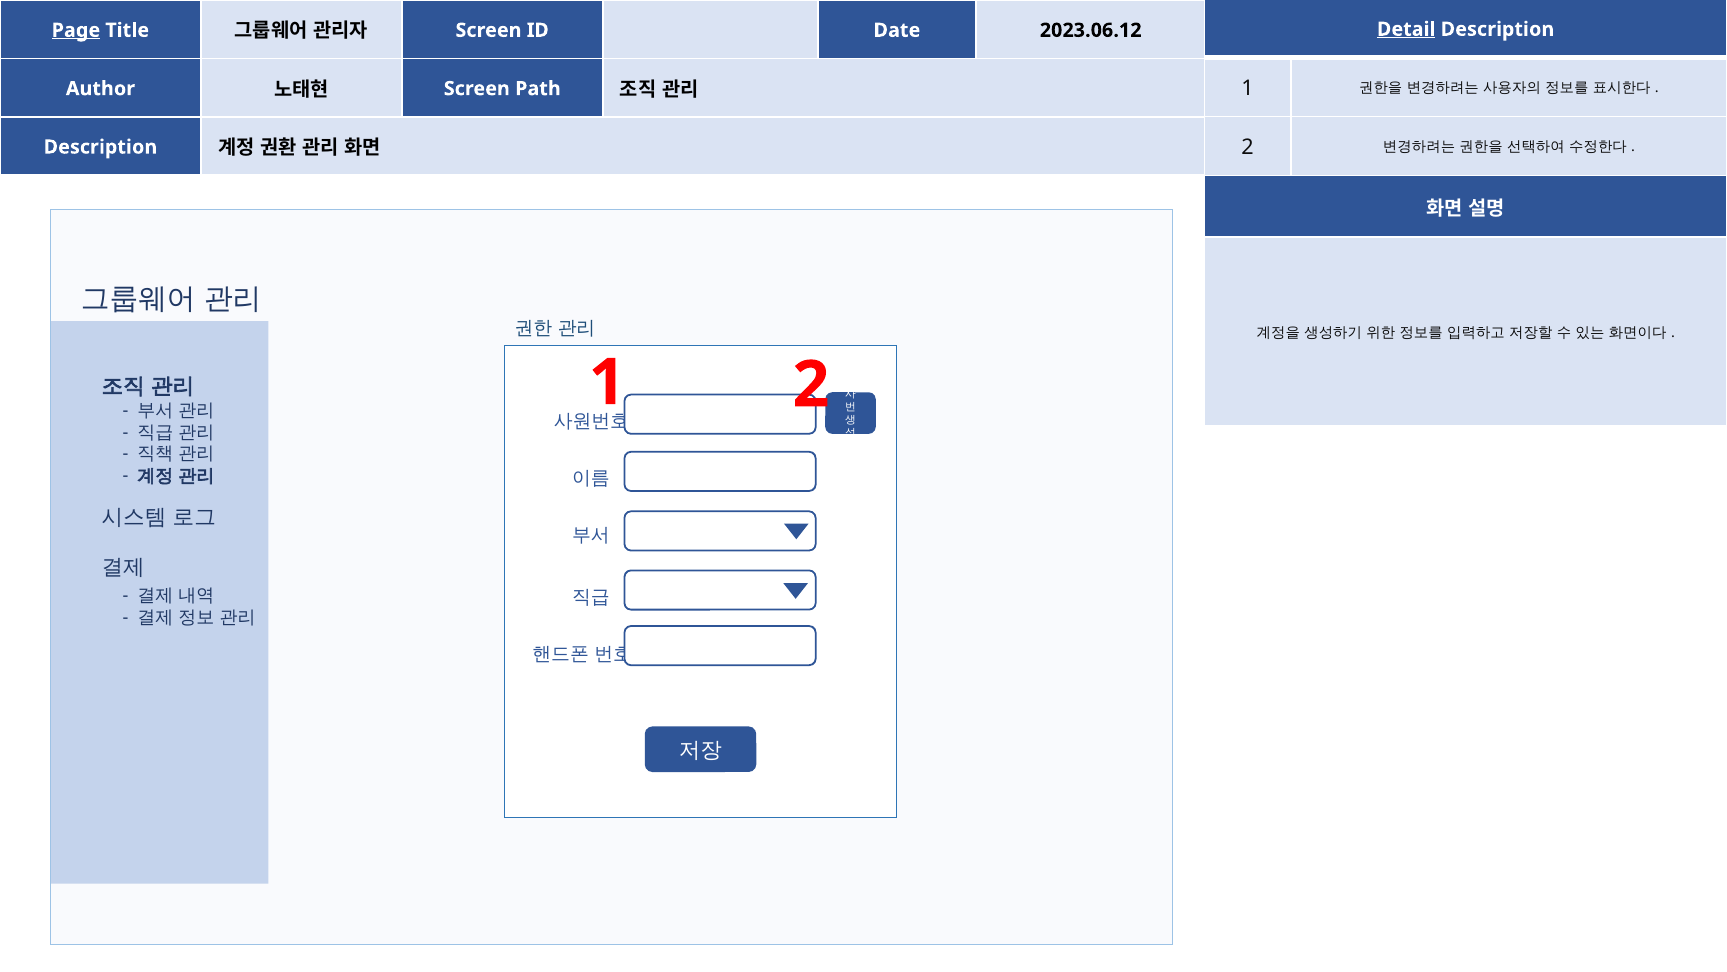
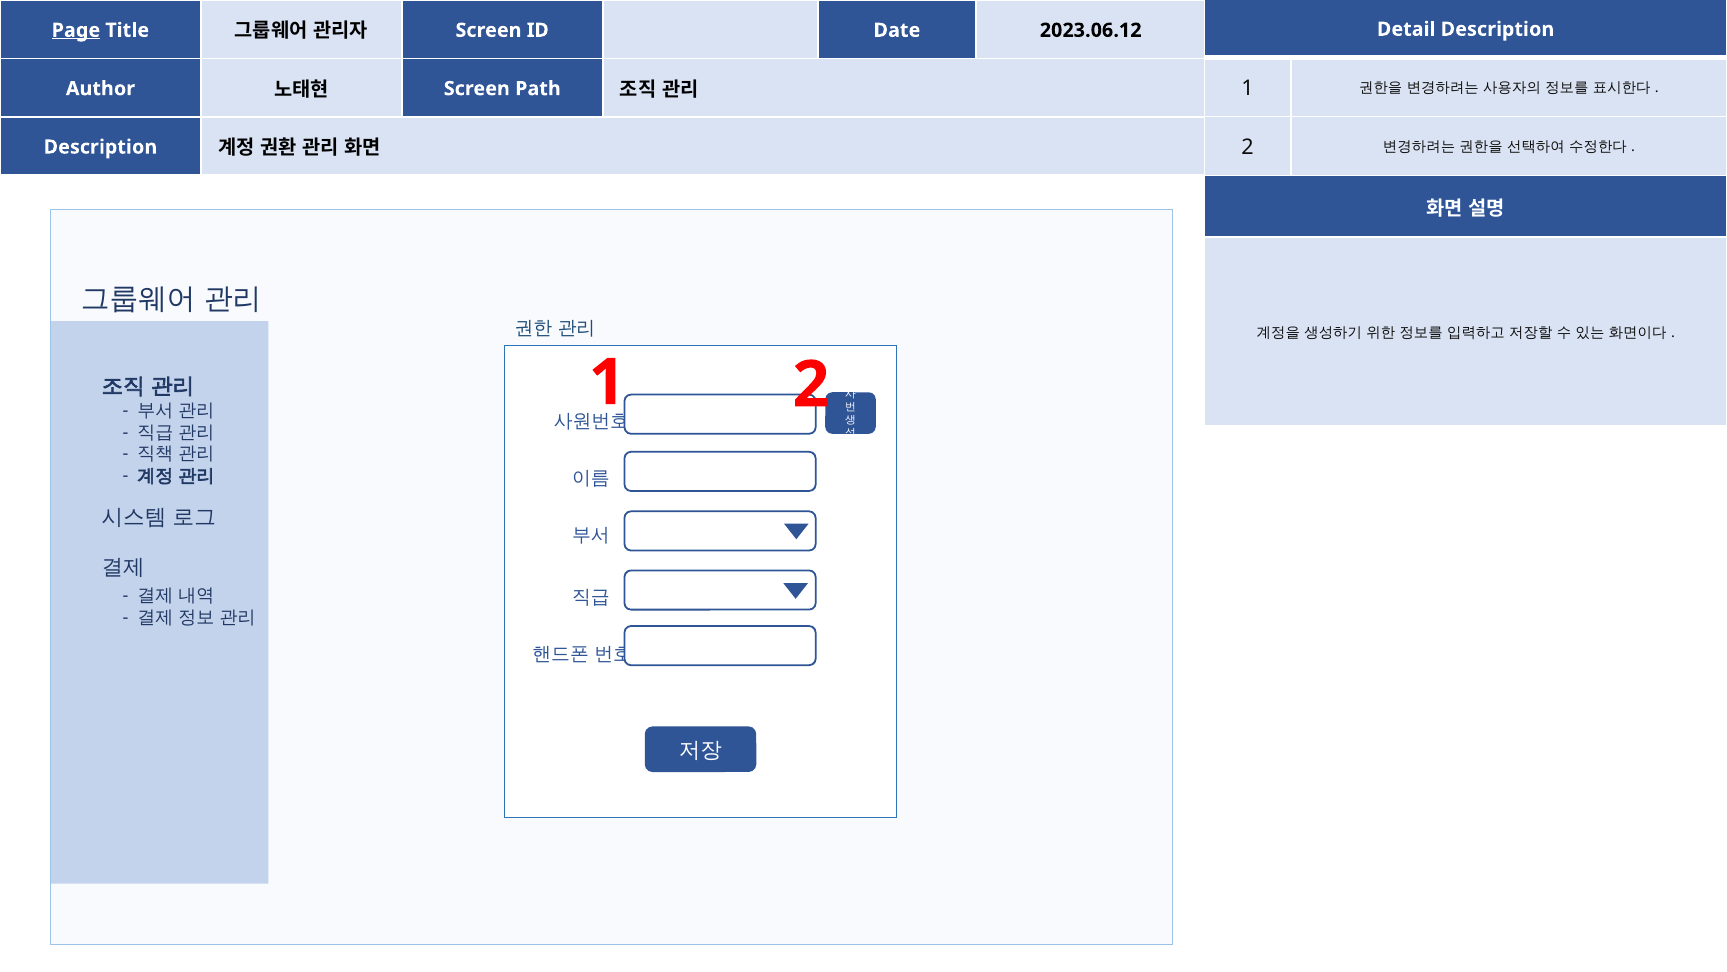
Detail underline: present -> none
